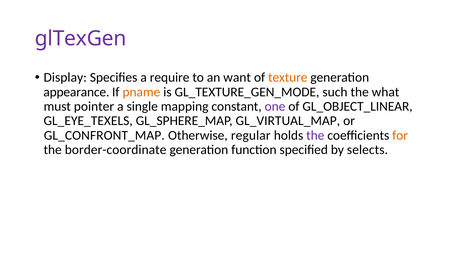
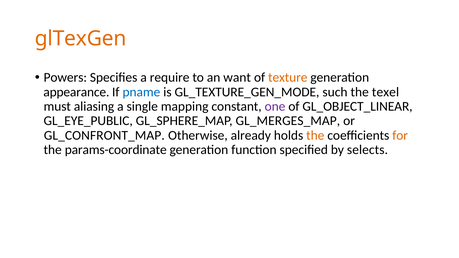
glTexGen colour: purple -> orange
Display: Display -> Powers
pname colour: orange -> blue
what: what -> texel
pointer: pointer -> aliasing
GL_EYE_TEXELS: GL_EYE_TEXELS -> GL_EYE_PUBLIC
GL_VIRTUAL_MAP: GL_VIRTUAL_MAP -> GL_MERGES_MAP
regular: regular -> already
the at (315, 135) colour: purple -> orange
border-coordinate: border-coordinate -> params-coordinate
